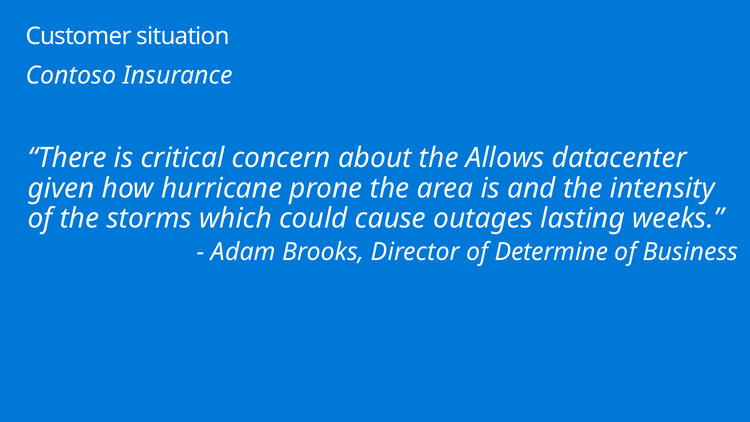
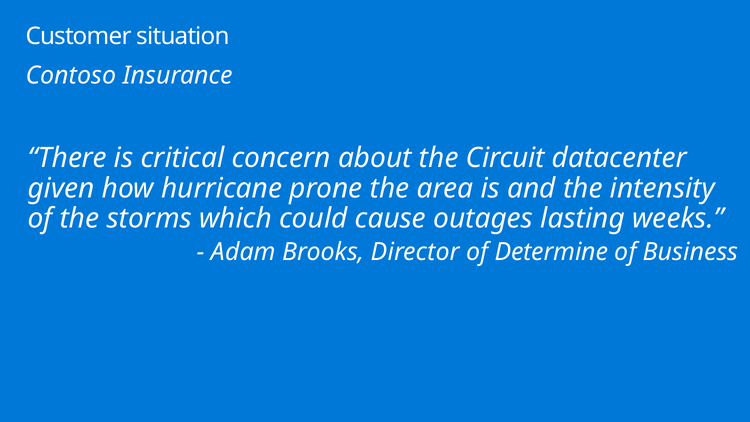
Allows: Allows -> Circuit
